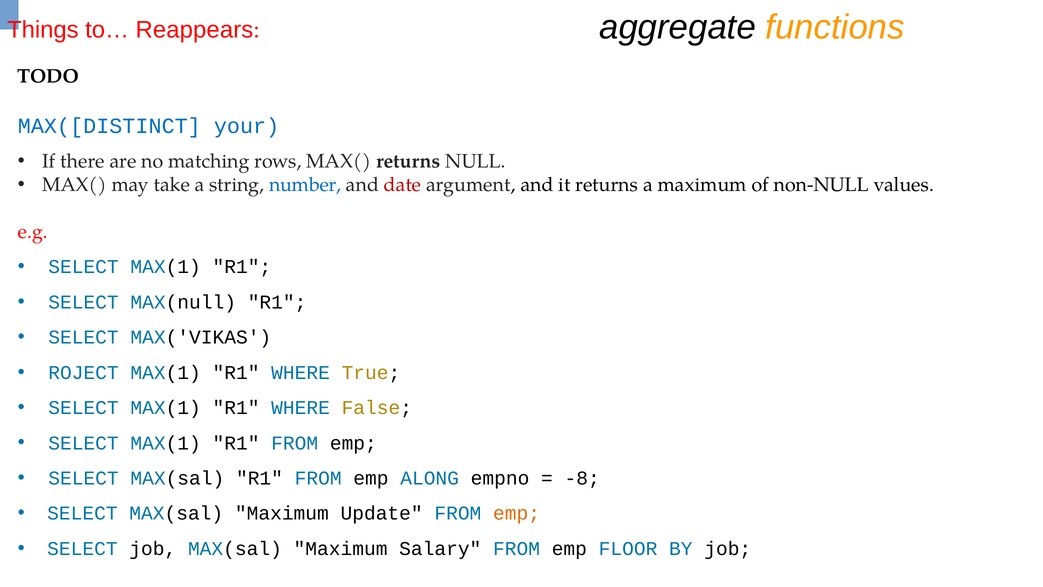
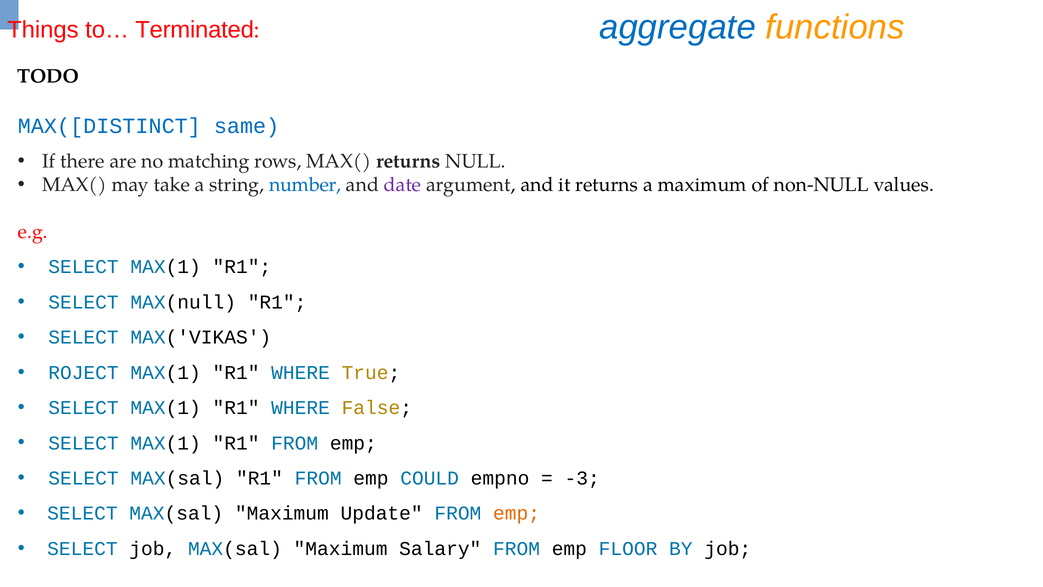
Reappears: Reappears -> Terminated
aggregate colour: black -> blue
your: your -> same
date colour: red -> purple
ALONG: ALONG -> COULD
-8: -8 -> -3
